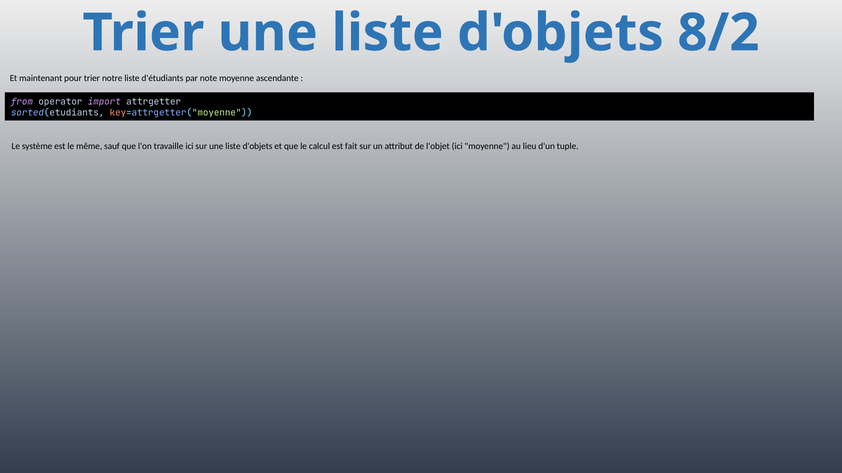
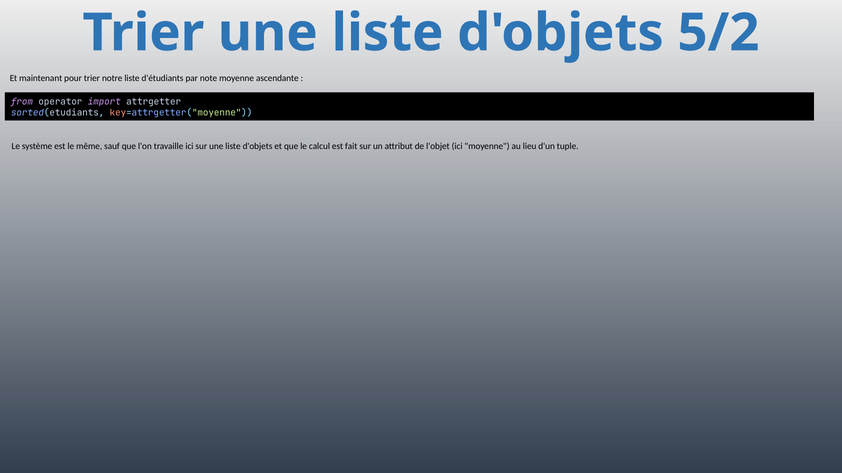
8/2: 8/2 -> 5/2
